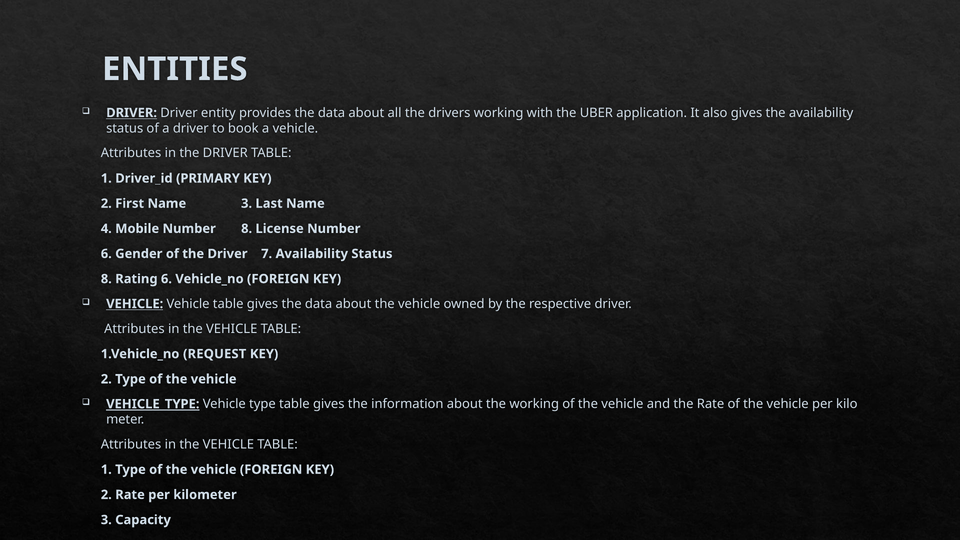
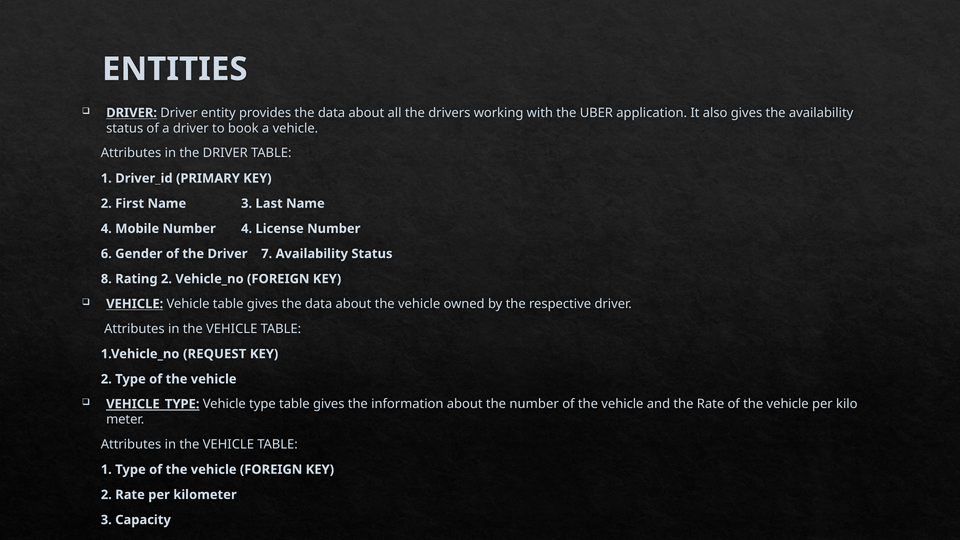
Number 8: 8 -> 4
Rating 6: 6 -> 2
the working: working -> number
